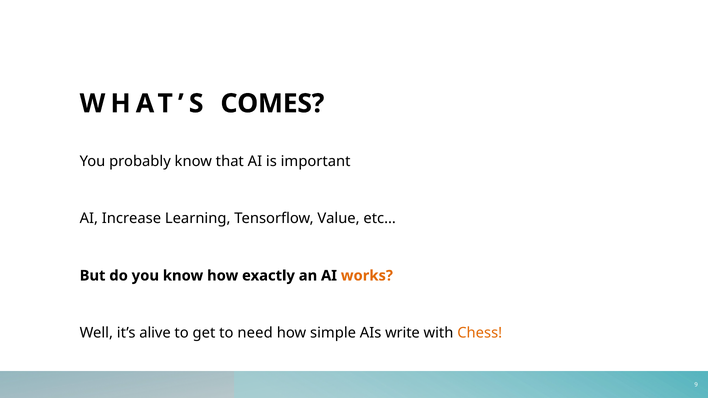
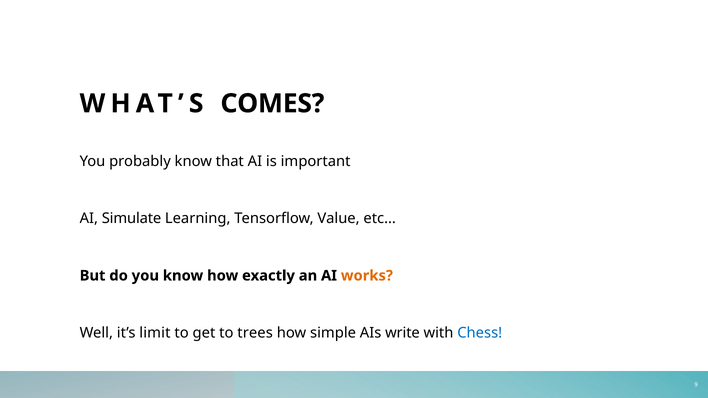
Increase: Increase -> Simulate
alive: alive -> limit
need: need -> trees
Chess colour: orange -> blue
